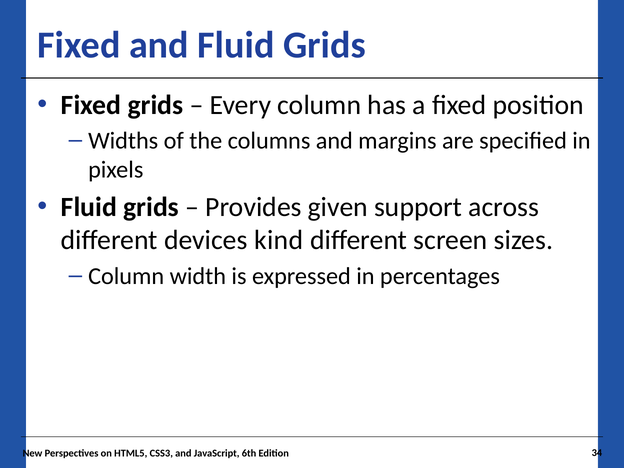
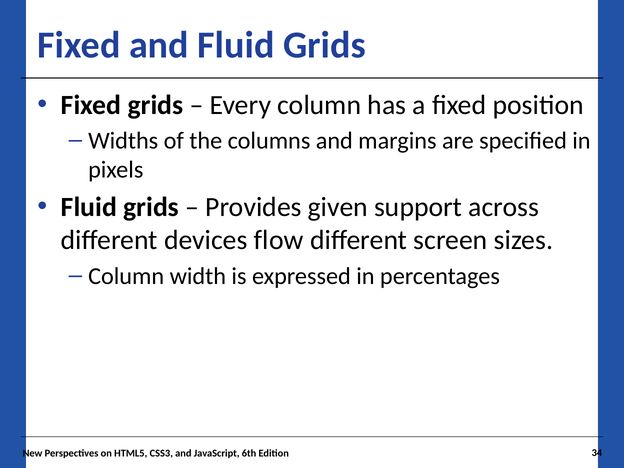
kind: kind -> flow
